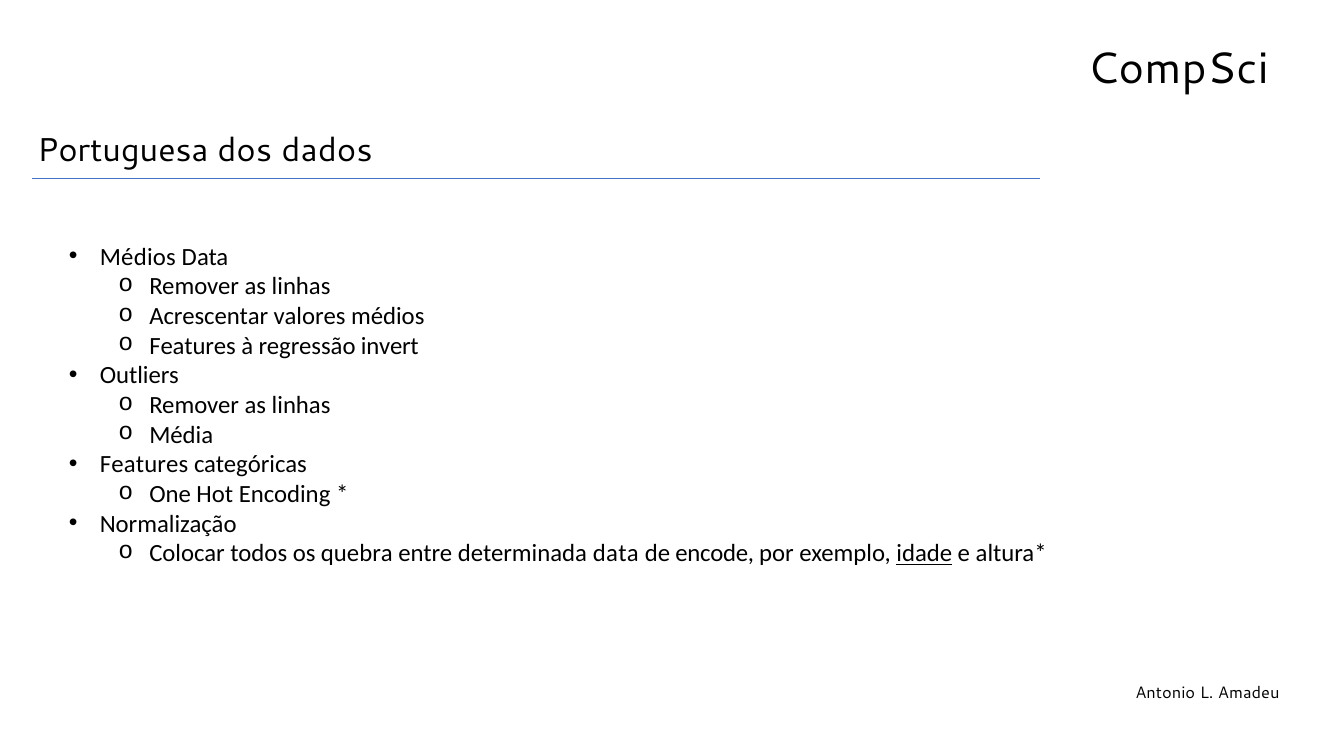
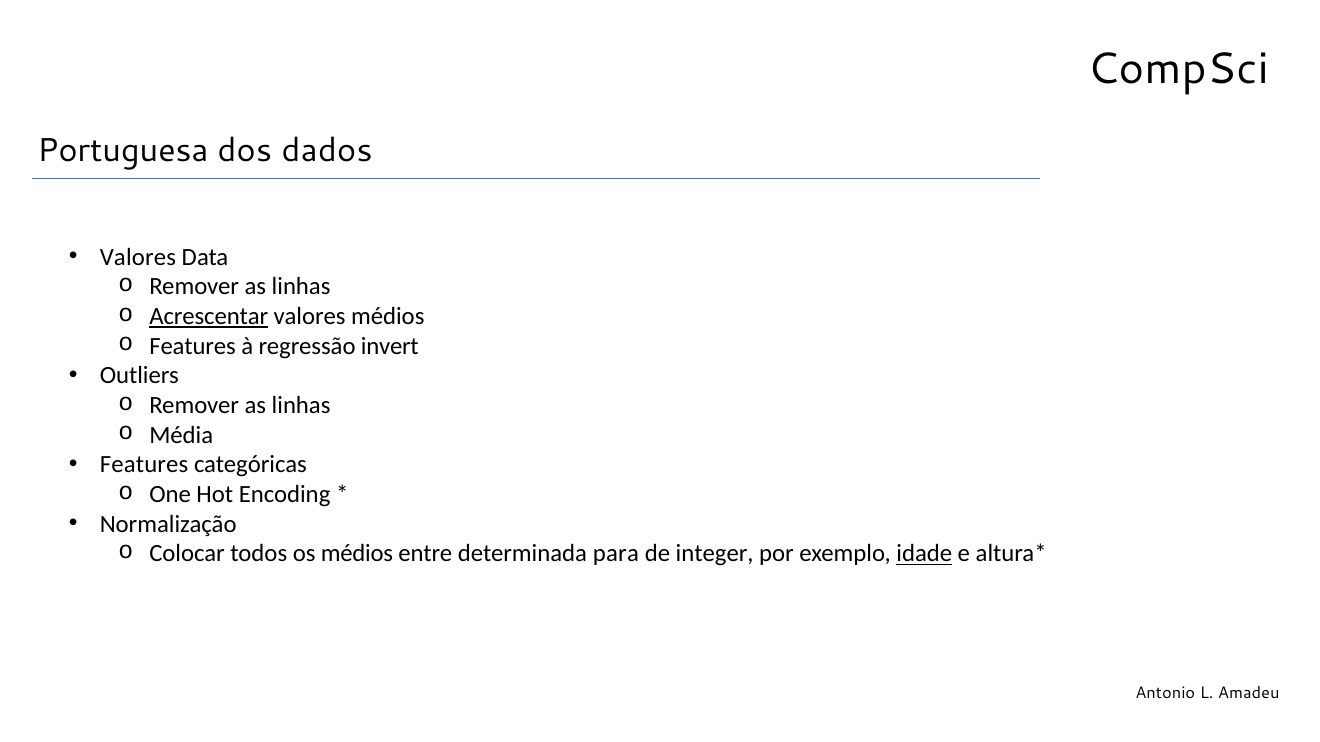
Médios at (138, 257): Médios -> Valores
Acrescentar underline: none -> present
os quebra: quebra -> médios
determinada data: data -> para
encode: encode -> integer
